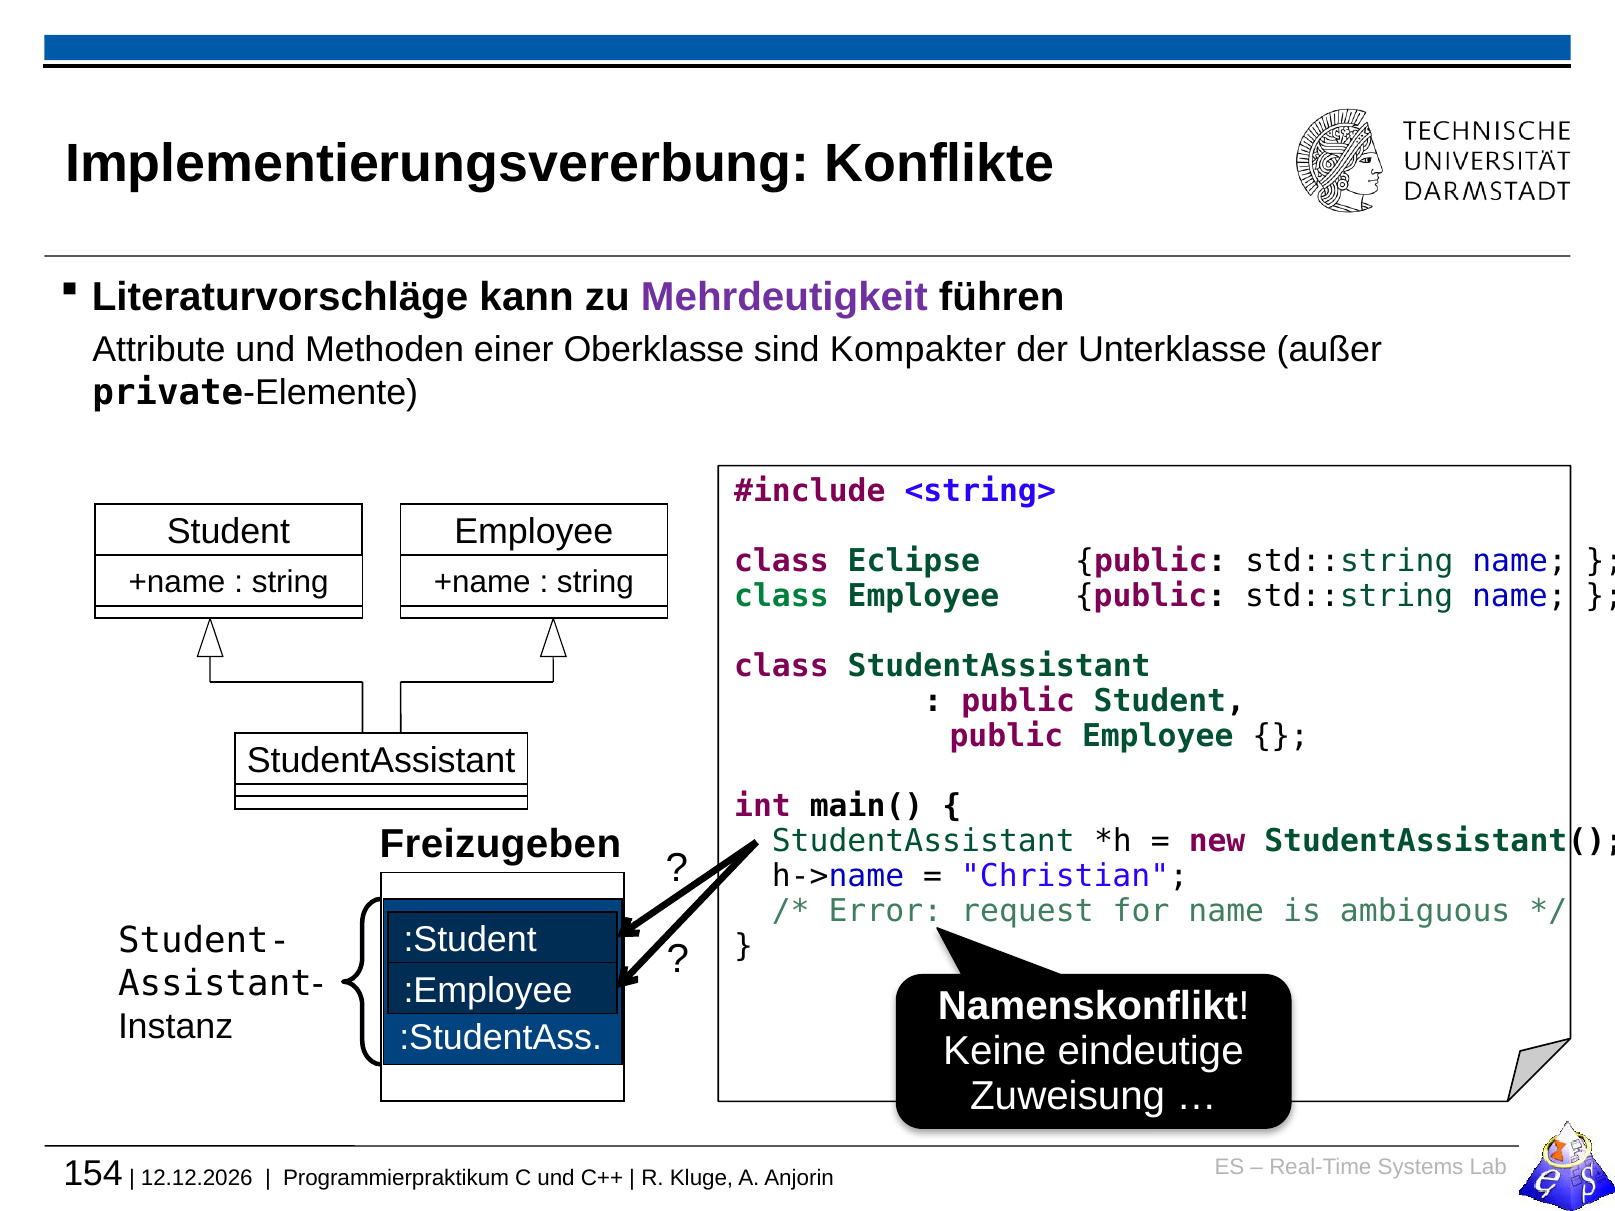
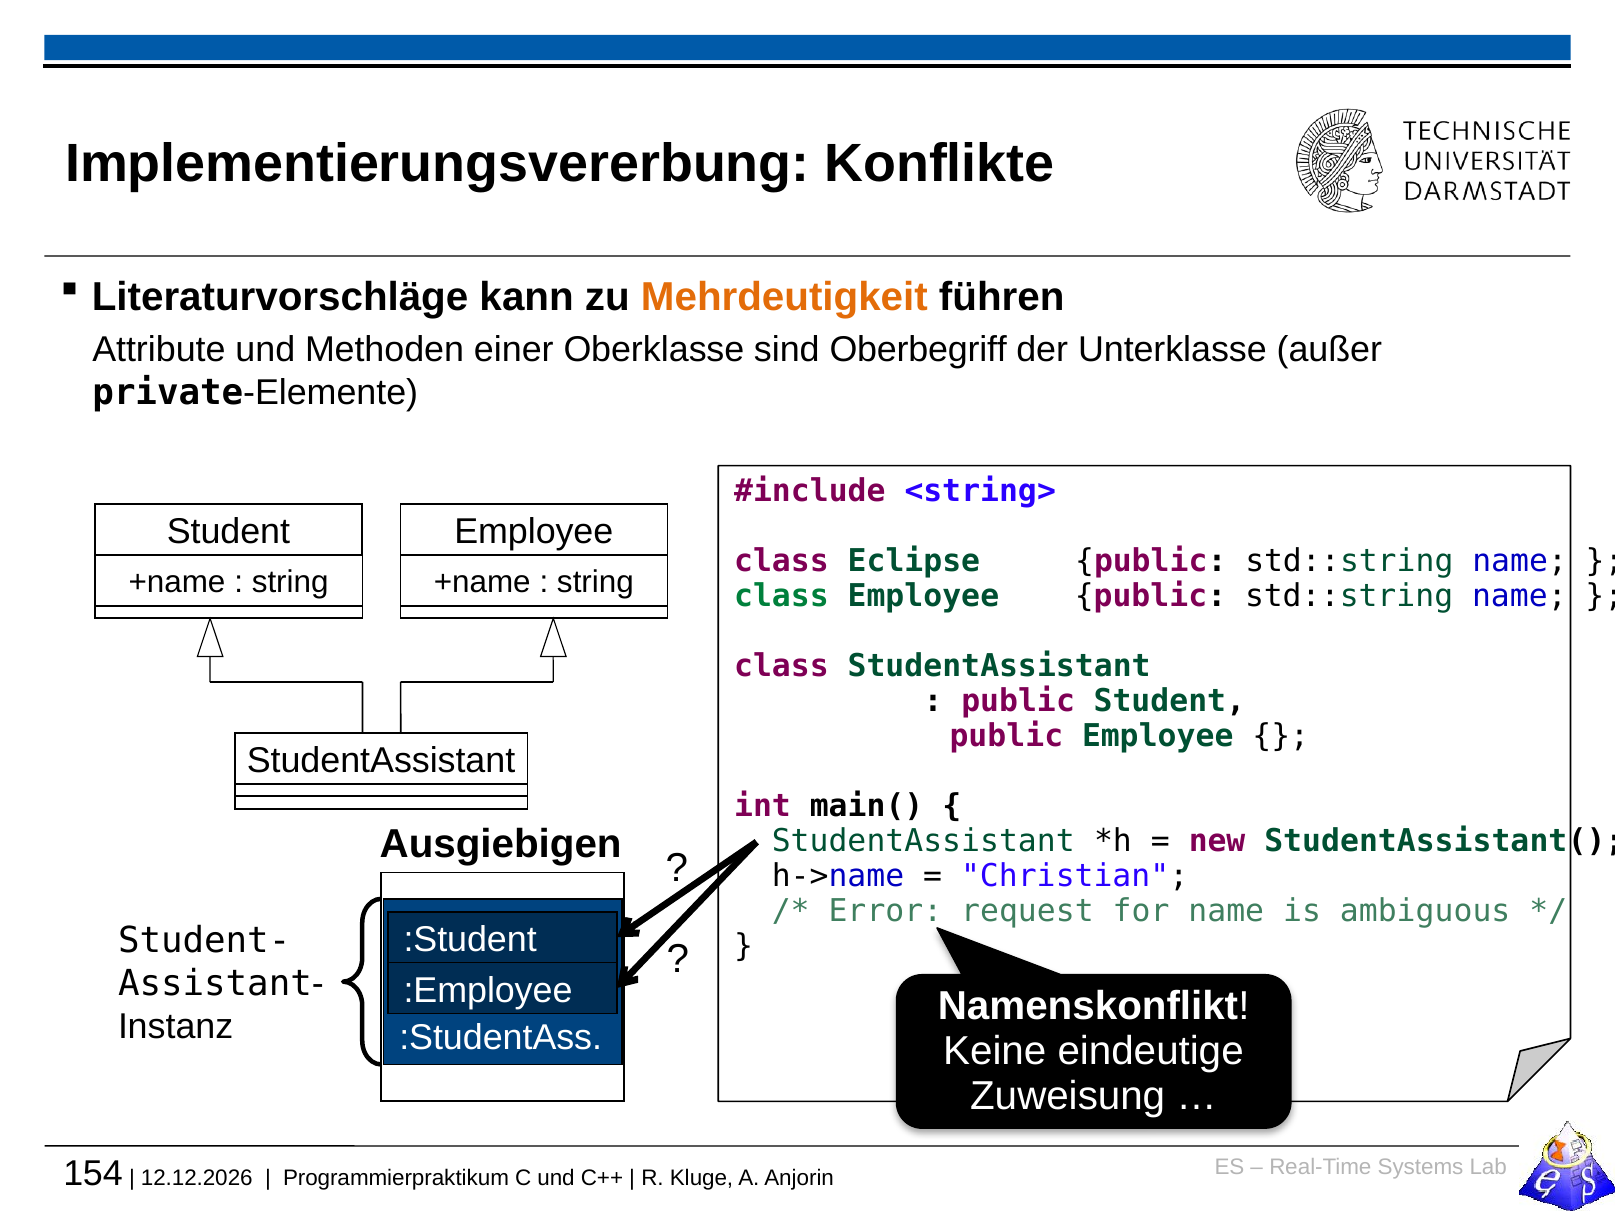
Mehrdeutigkeit colour: purple -> orange
Kompakter: Kompakter -> Oberbegriff
Freizugeben: Freizugeben -> Ausgiebigen
